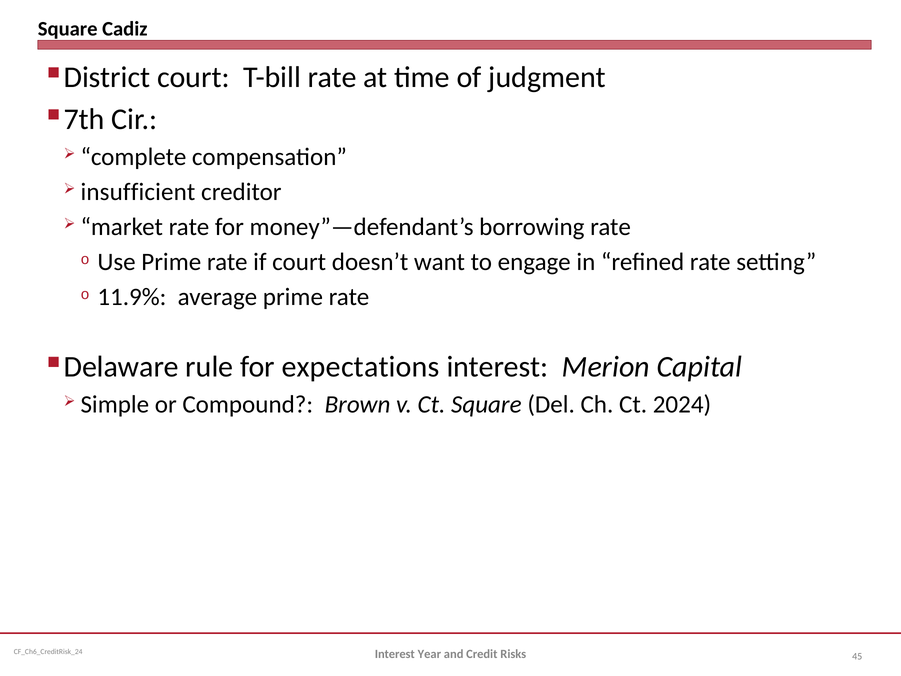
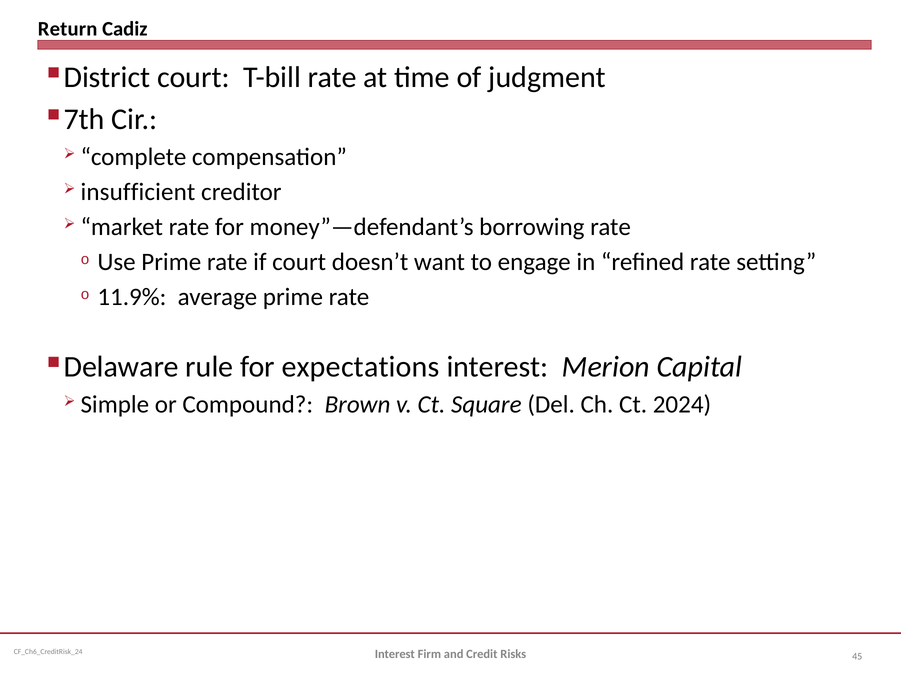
Square at (68, 29): Square -> Return
Year: Year -> Firm
